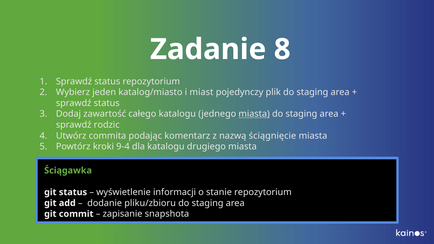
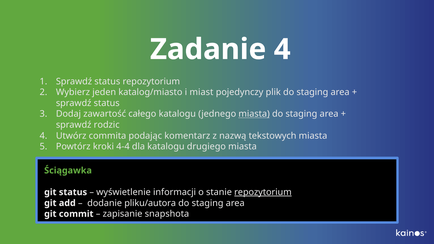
Zadanie 8: 8 -> 4
ściągnięcie: ściągnięcie -> tekstowych
9-4: 9-4 -> 4-4
repozytorium at (263, 192) underline: none -> present
pliku/zbioru: pliku/zbioru -> pliku/autora
